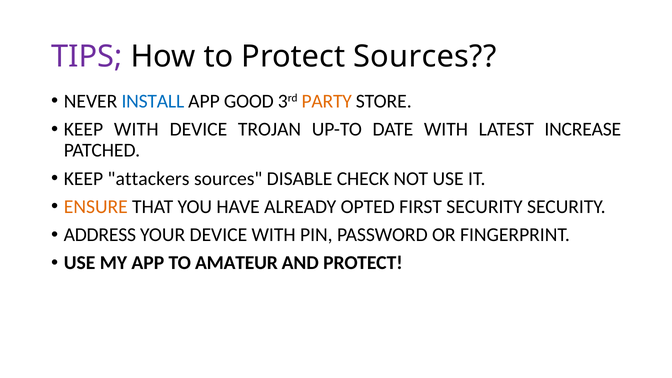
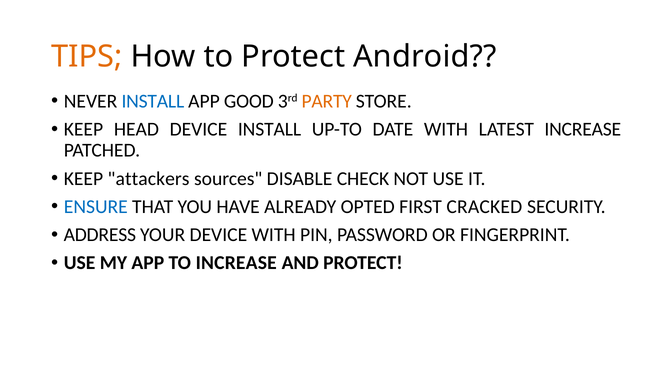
TIPS colour: purple -> orange
Protect Sources: Sources -> Android
KEEP WITH: WITH -> HEAD
DEVICE TROJAN: TROJAN -> INSTALL
ENSURE colour: orange -> blue
FIRST SECURITY: SECURITY -> CRACKED
TO AMATEUR: AMATEUR -> INCREASE
